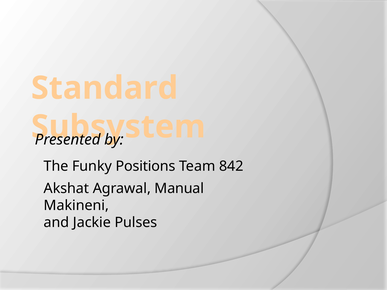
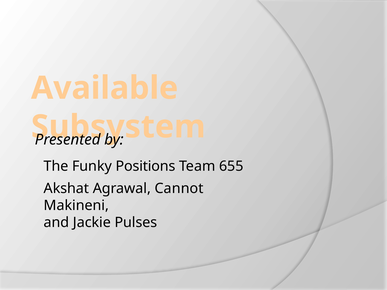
Standard: Standard -> Available
842: 842 -> 655
Manual: Manual -> Cannot
